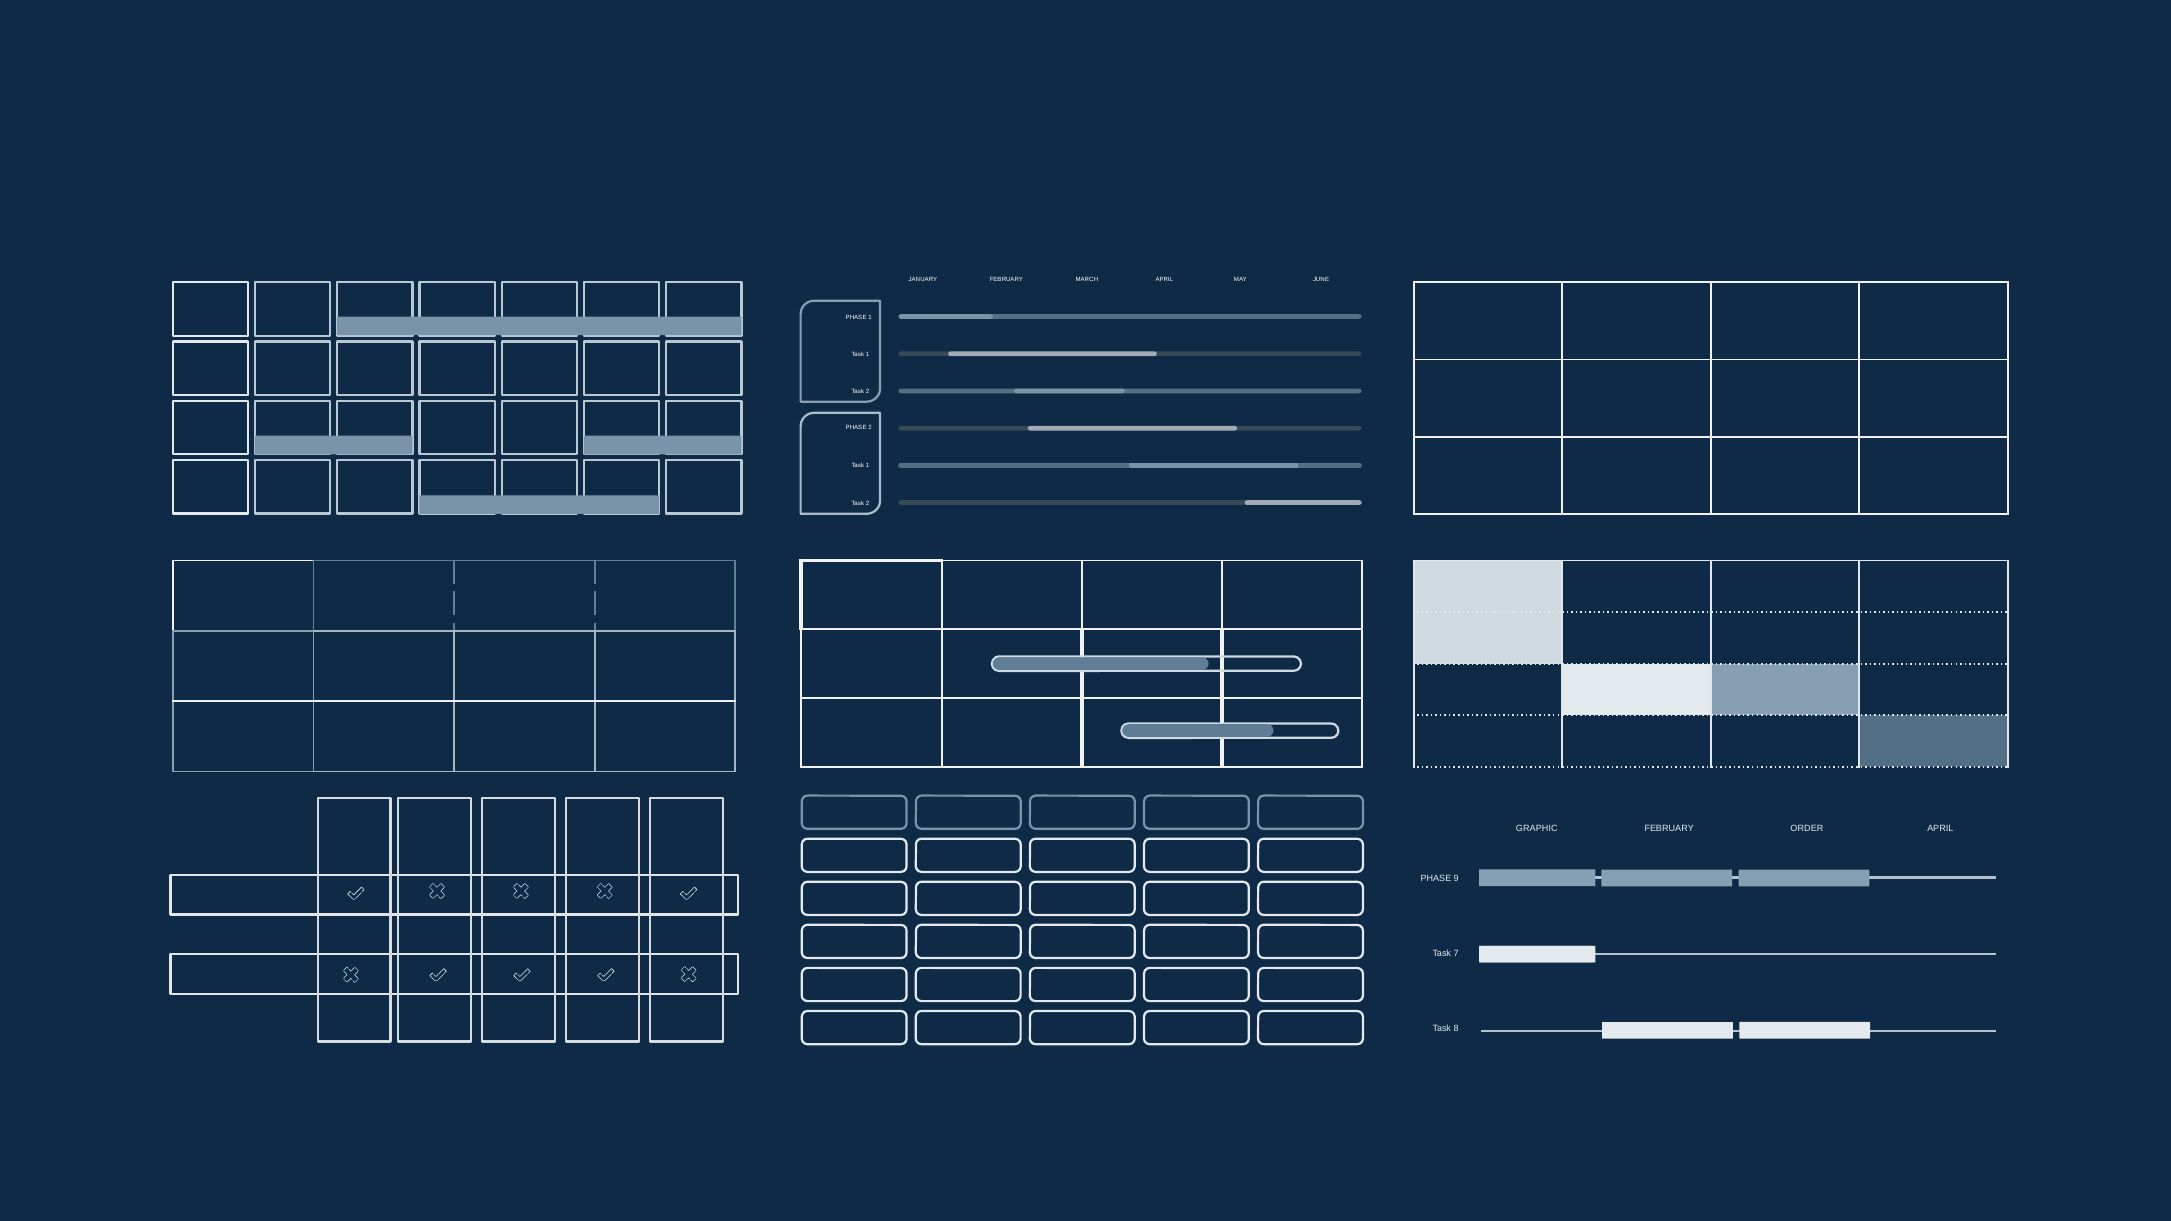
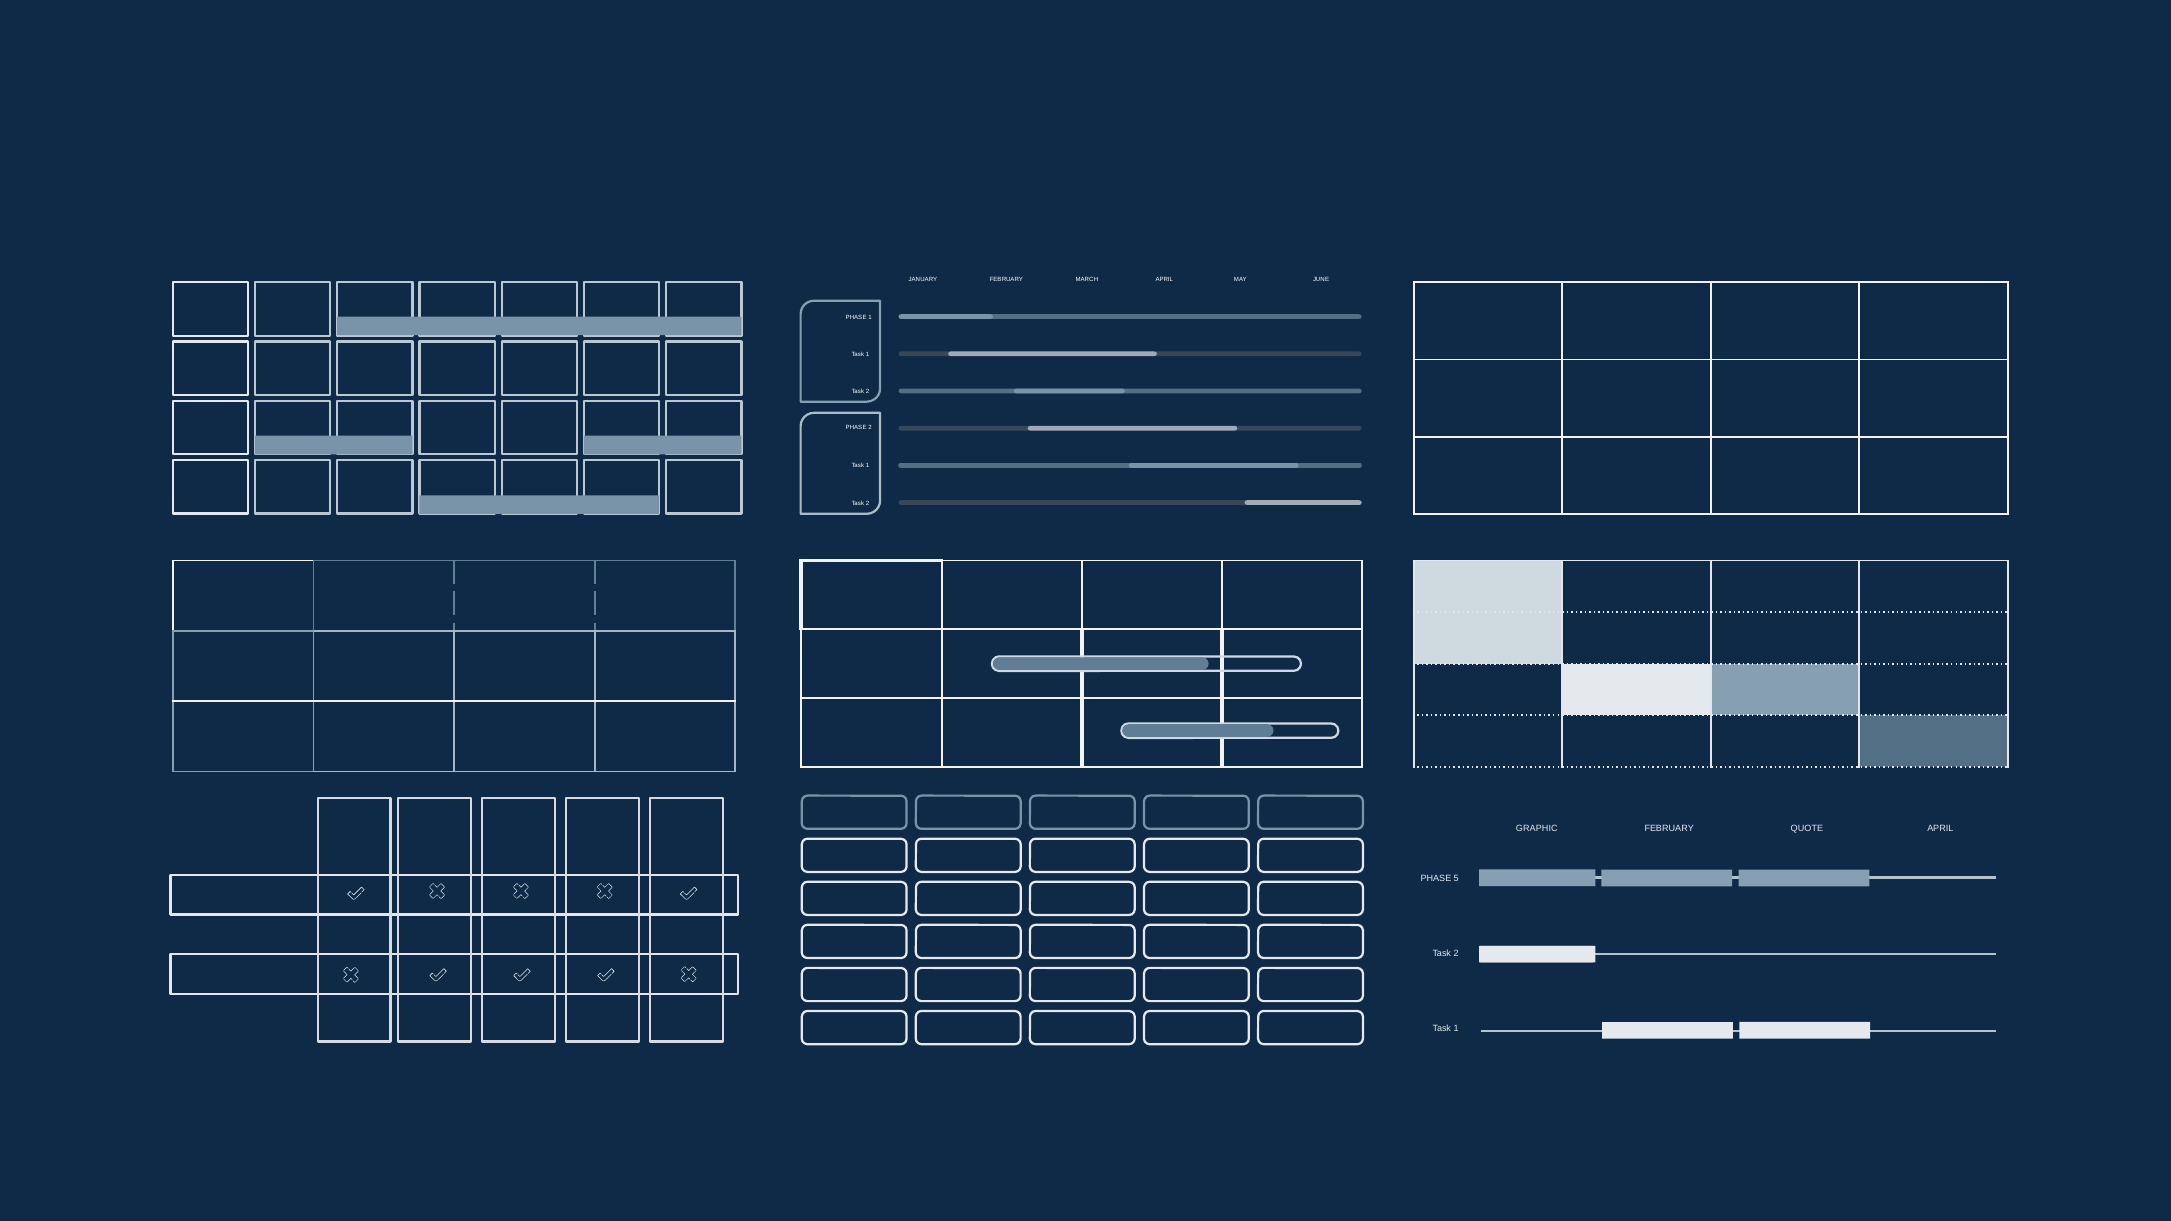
ORDER: ORDER -> QUOTE
9: 9 -> 5
7 at (1456, 953): 7 -> 2
8 at (1456, 1028): 8 -> 1
